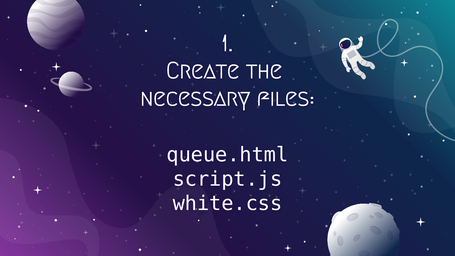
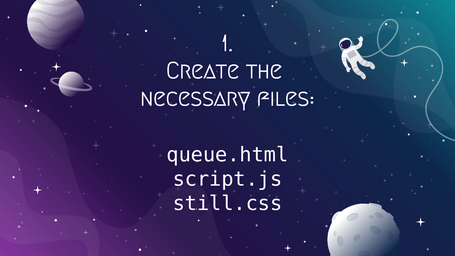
white.css: white.css -> still.css
